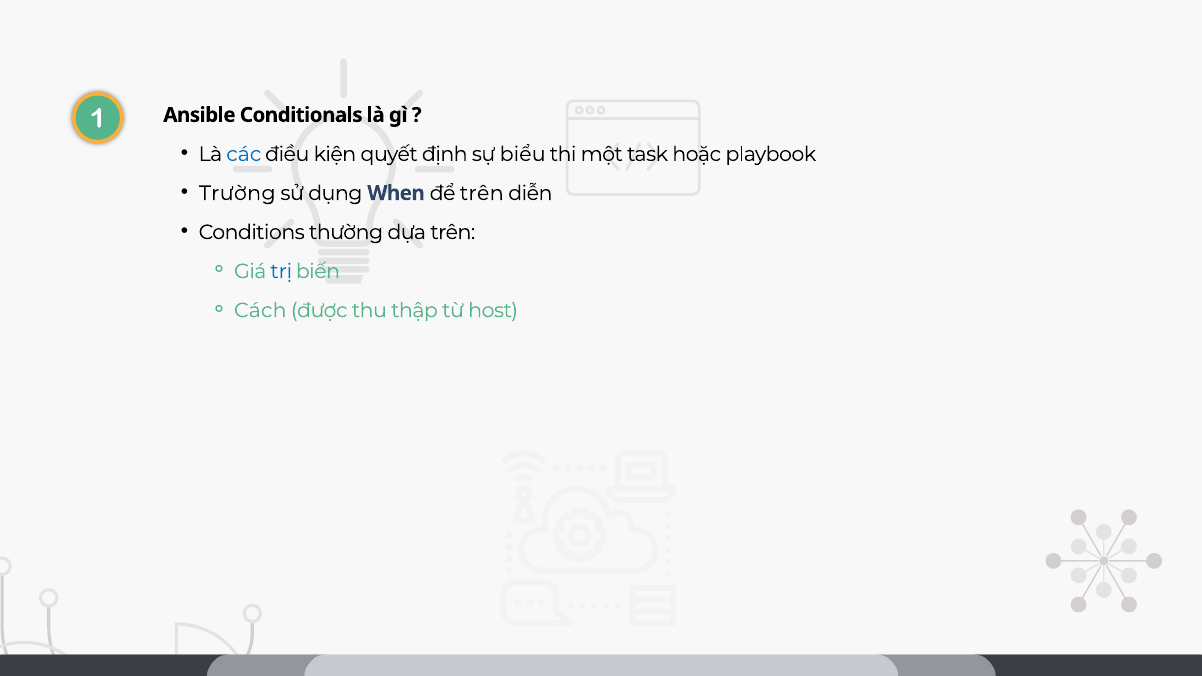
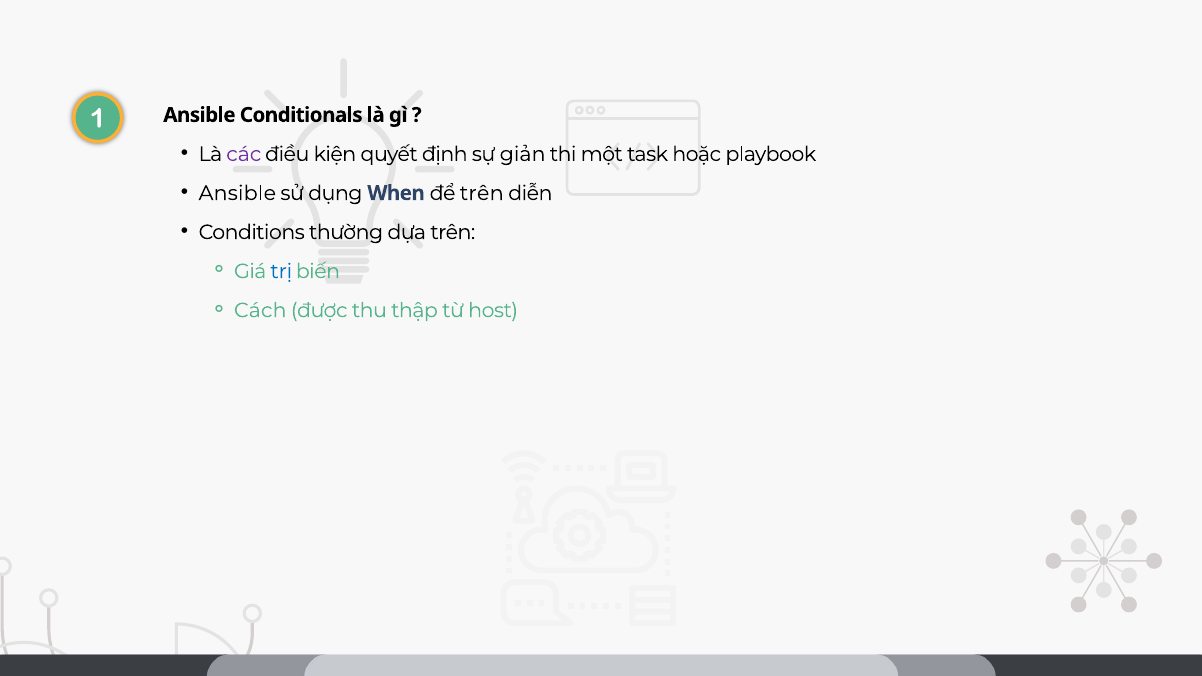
các colour: blue -> purple
biểu: biểu -> giản
Trường at (237, 193): Trường -> Ansible
